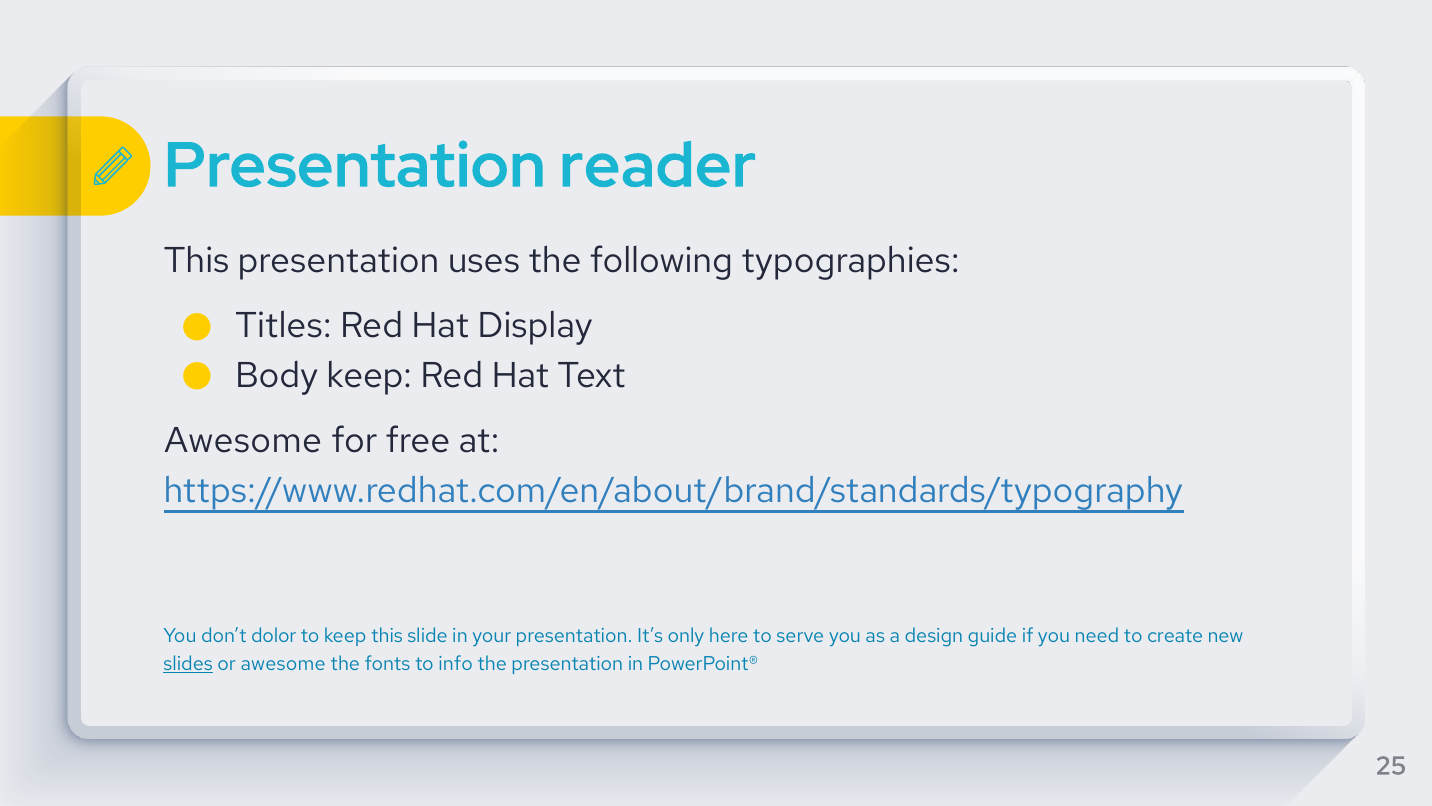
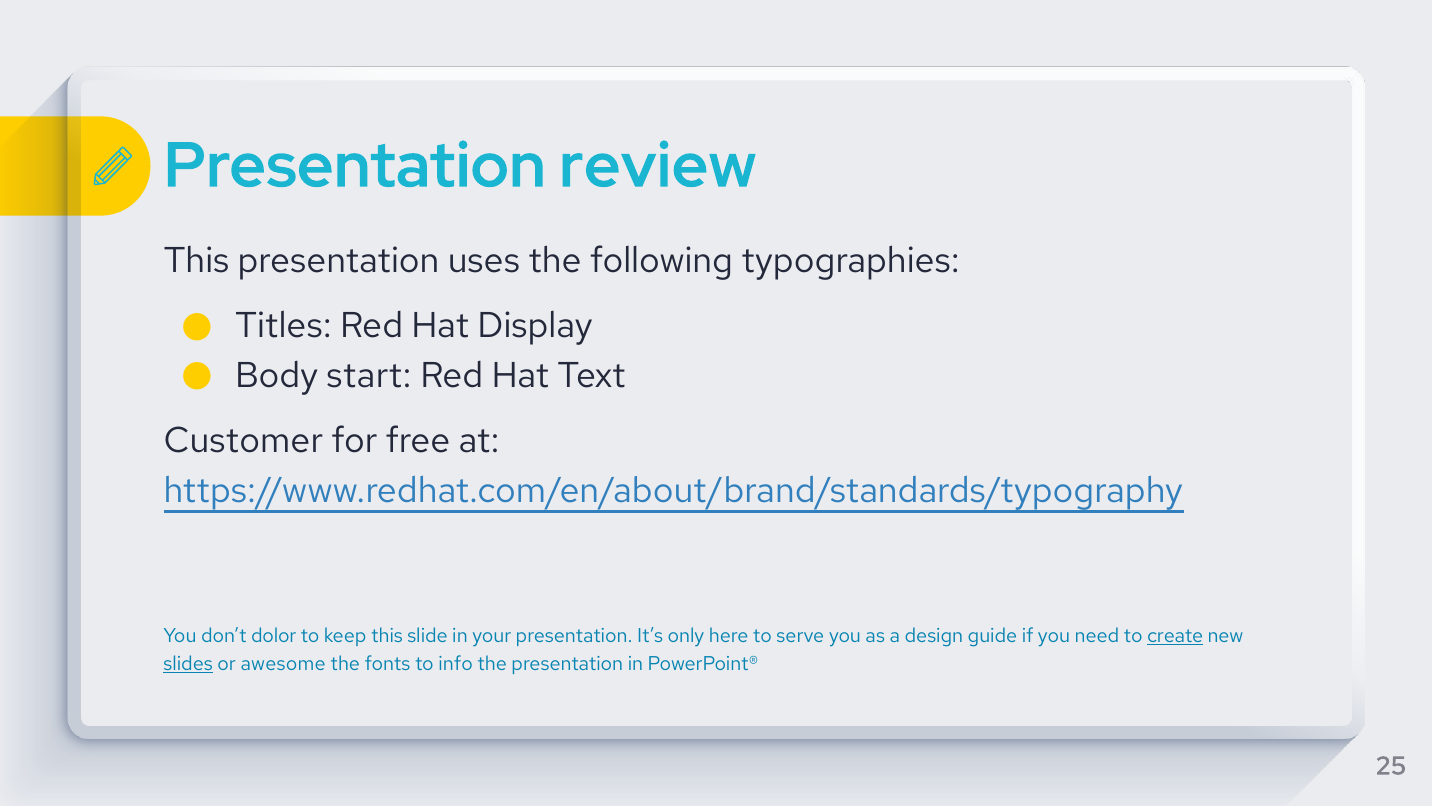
reader: reader -> review
Body keep: keep -> start
Awesome at (243, 440): Awesome -> Customer
create underline: none -> present
